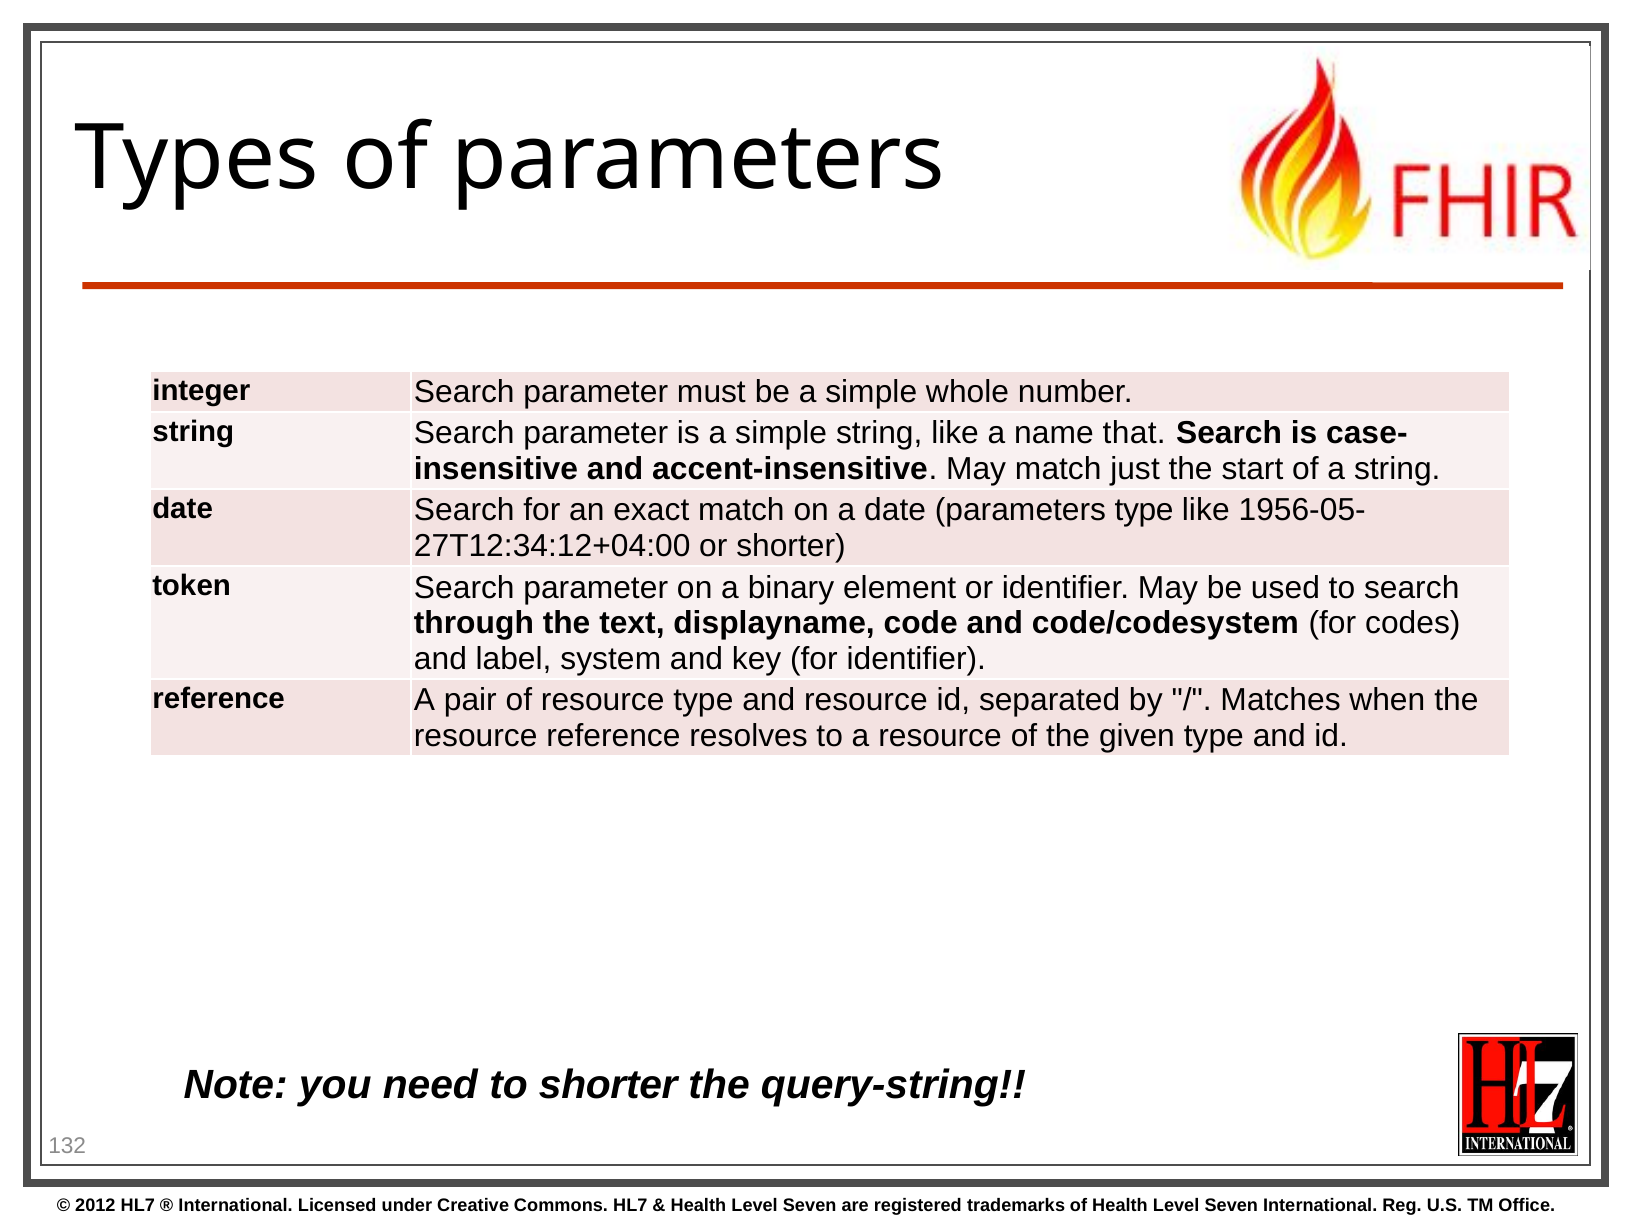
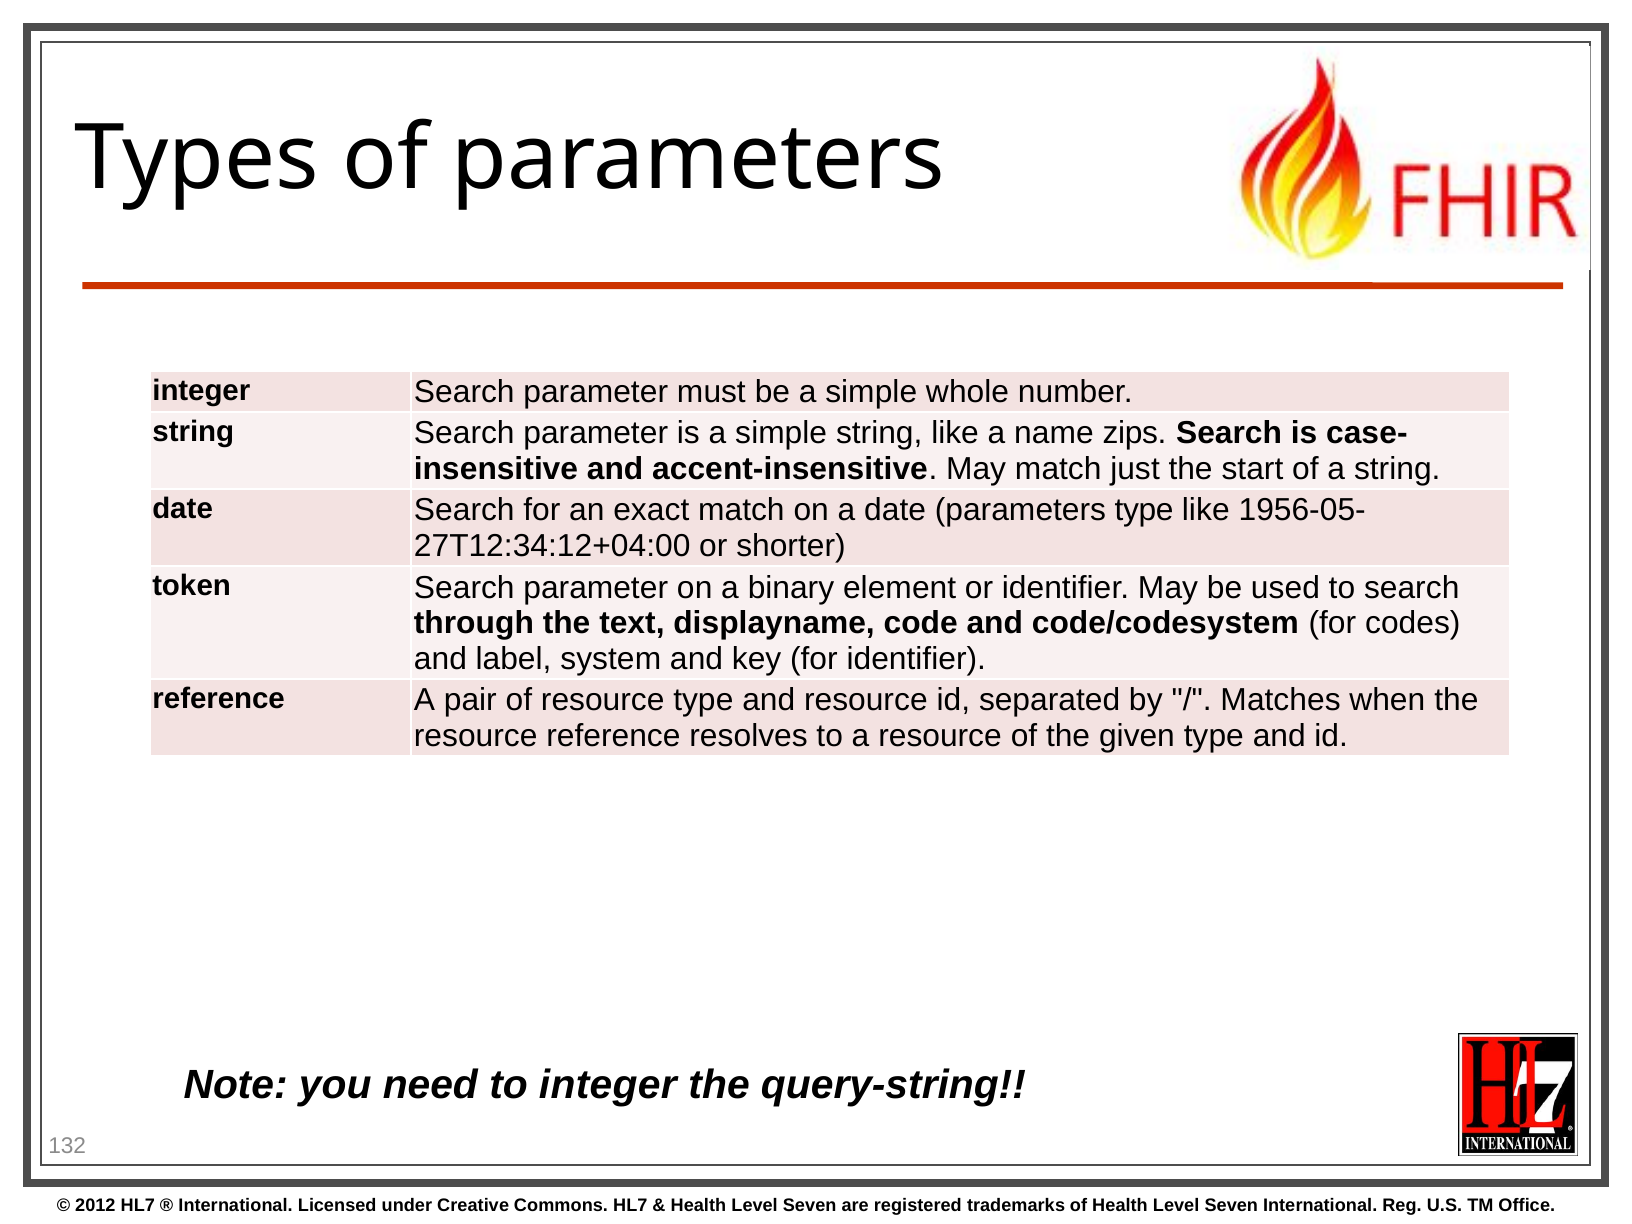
that: that -> zips
to shorter: shorter -> integer
